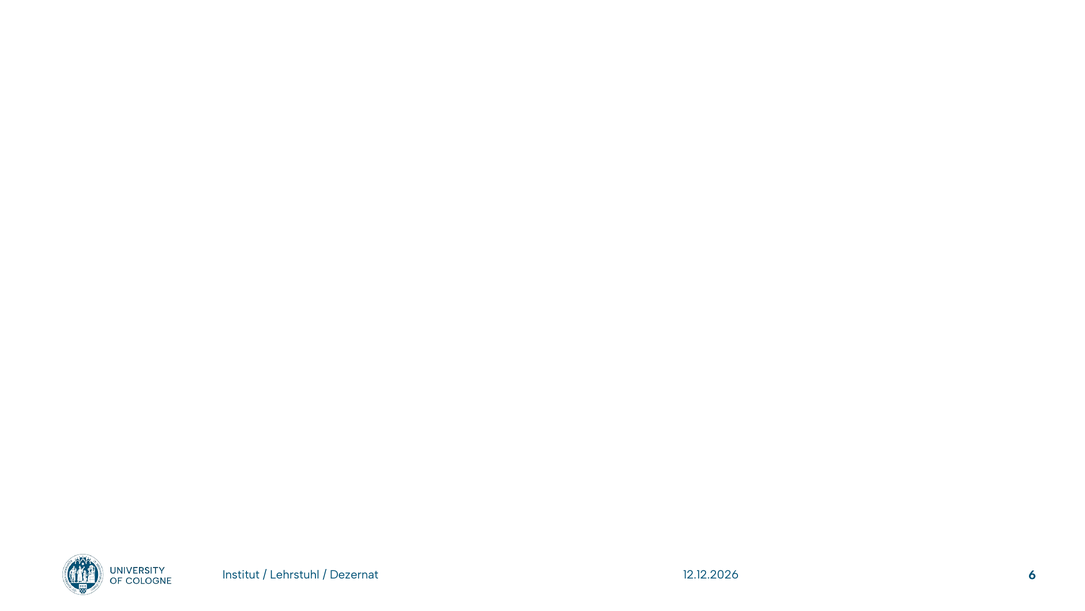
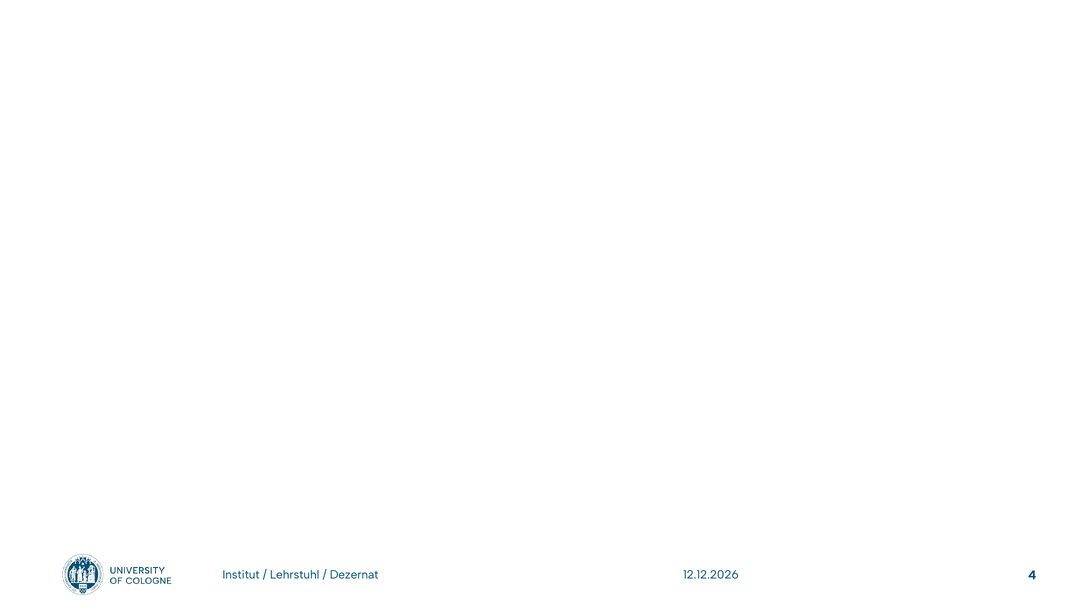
6: 6 -> 4
